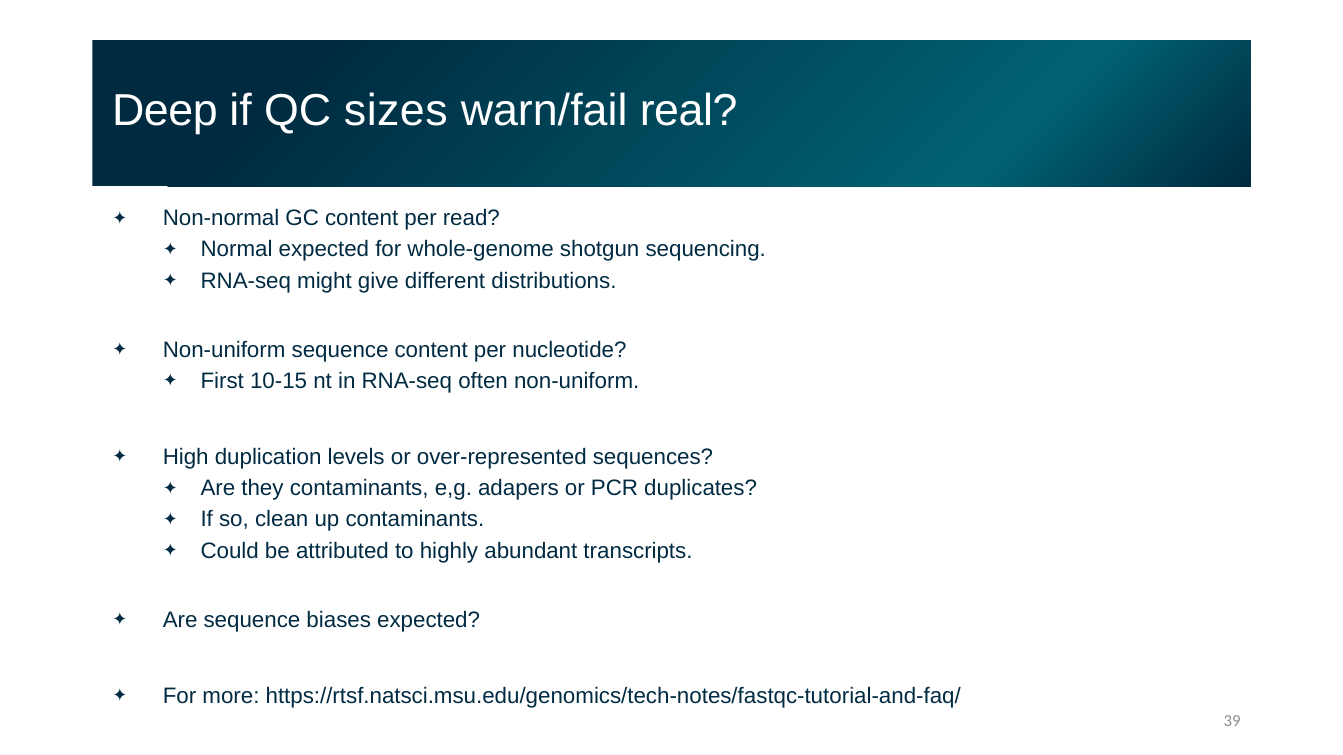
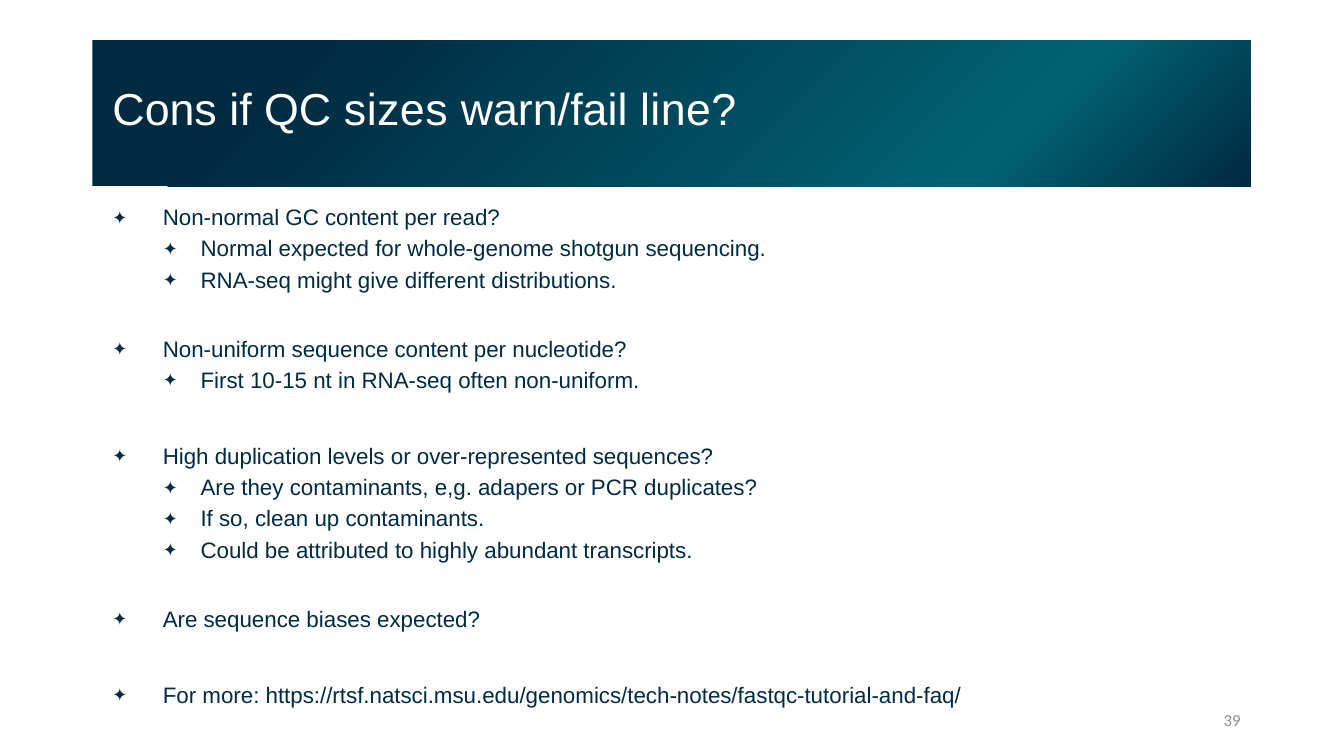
Deep: Deep -> Cons
real: real -> line
